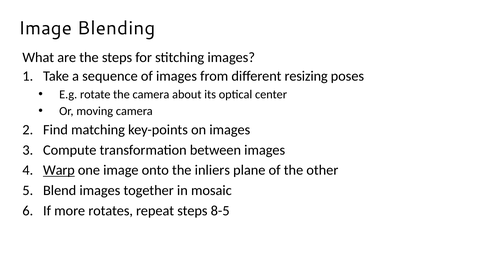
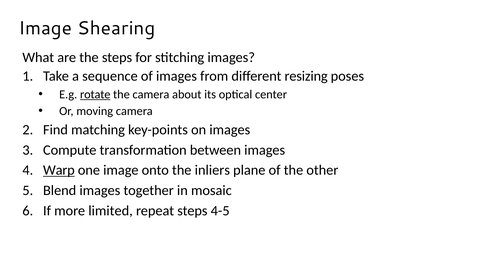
Blending: Blending -> Shearing
rotate underline: none -> present
rotates: rotates -> limited
8-5: 8-5 -> 4-5
